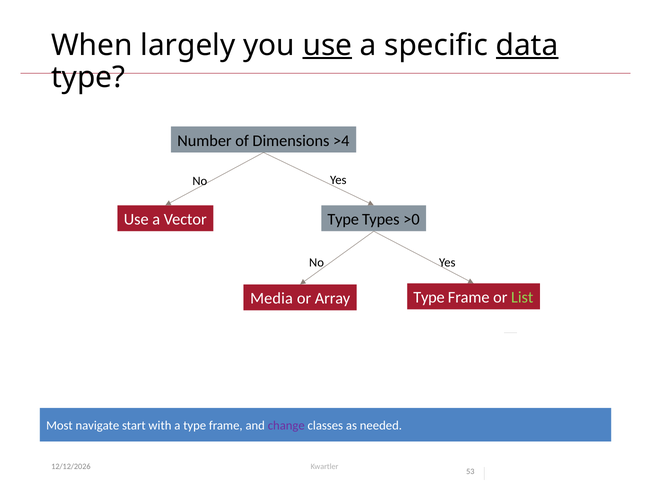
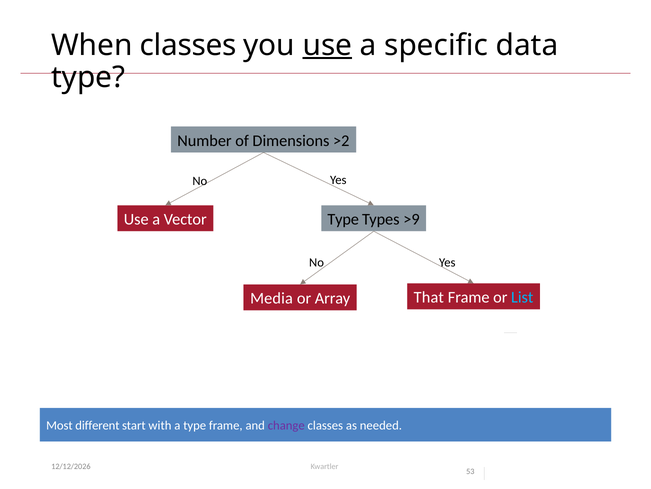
When largely: largely -> classes
data underline: present -> none
>4: >4 -> >2
>0: >0 -> >9
Array Type: Type -> That
List colour: light green -> light blue
navigate: navigate -> different
